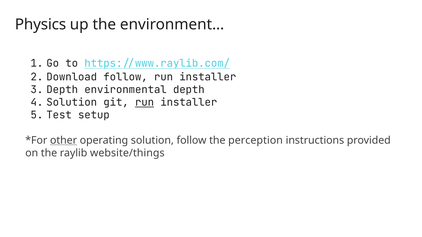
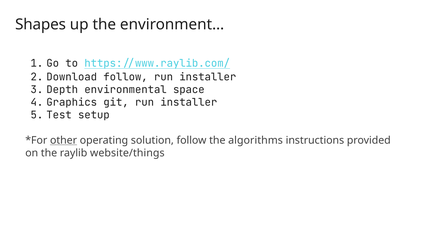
Physics: Physics -> Shapes
environmental depth: depth -> space
Solution at (72, 103): Solution -> Graphics
run at (145, 103) underline: present -> none
perception: perception -> algorithms
